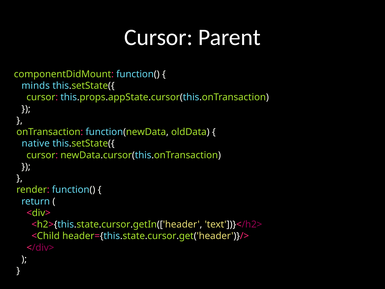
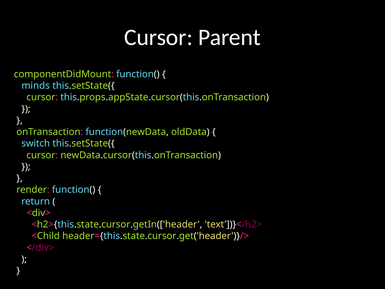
native: native -> switch
